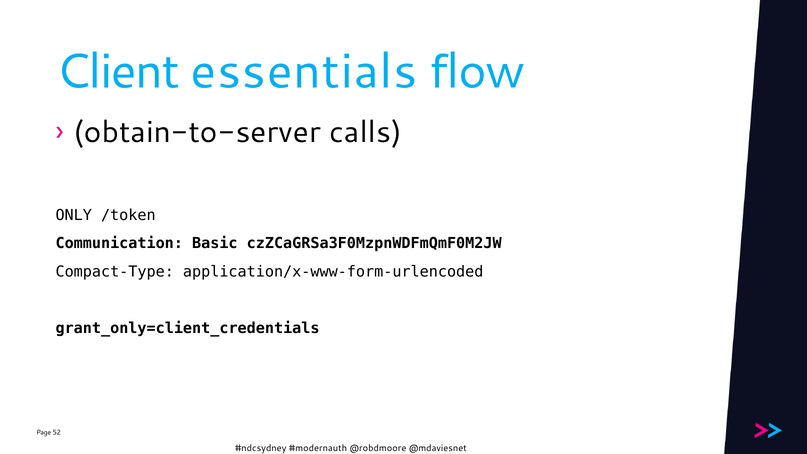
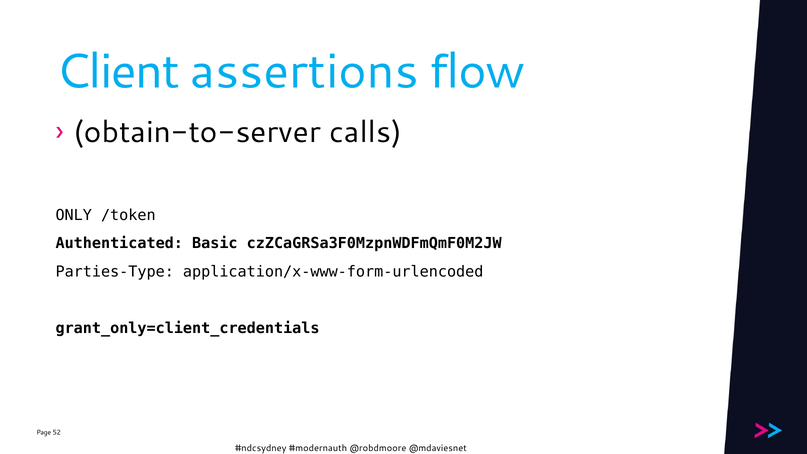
essentials: essentials -> assertions
Communication: Communication -> Authenticated
Compact-Type: Compact-Type -> Parties-Type
